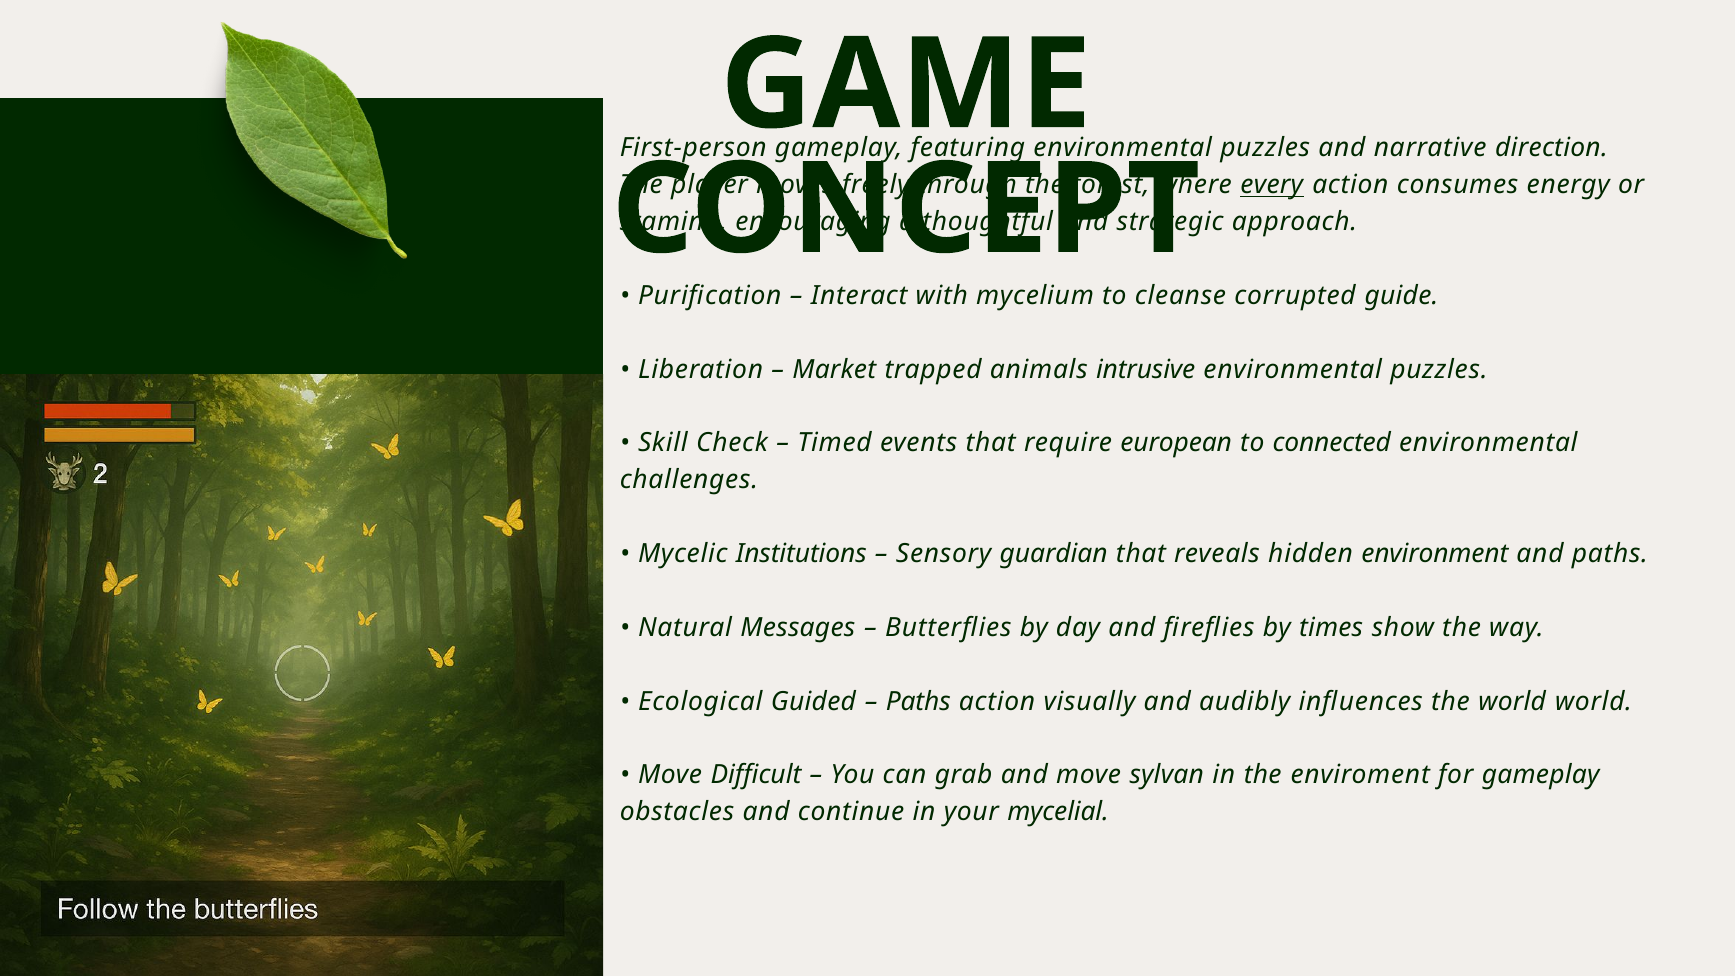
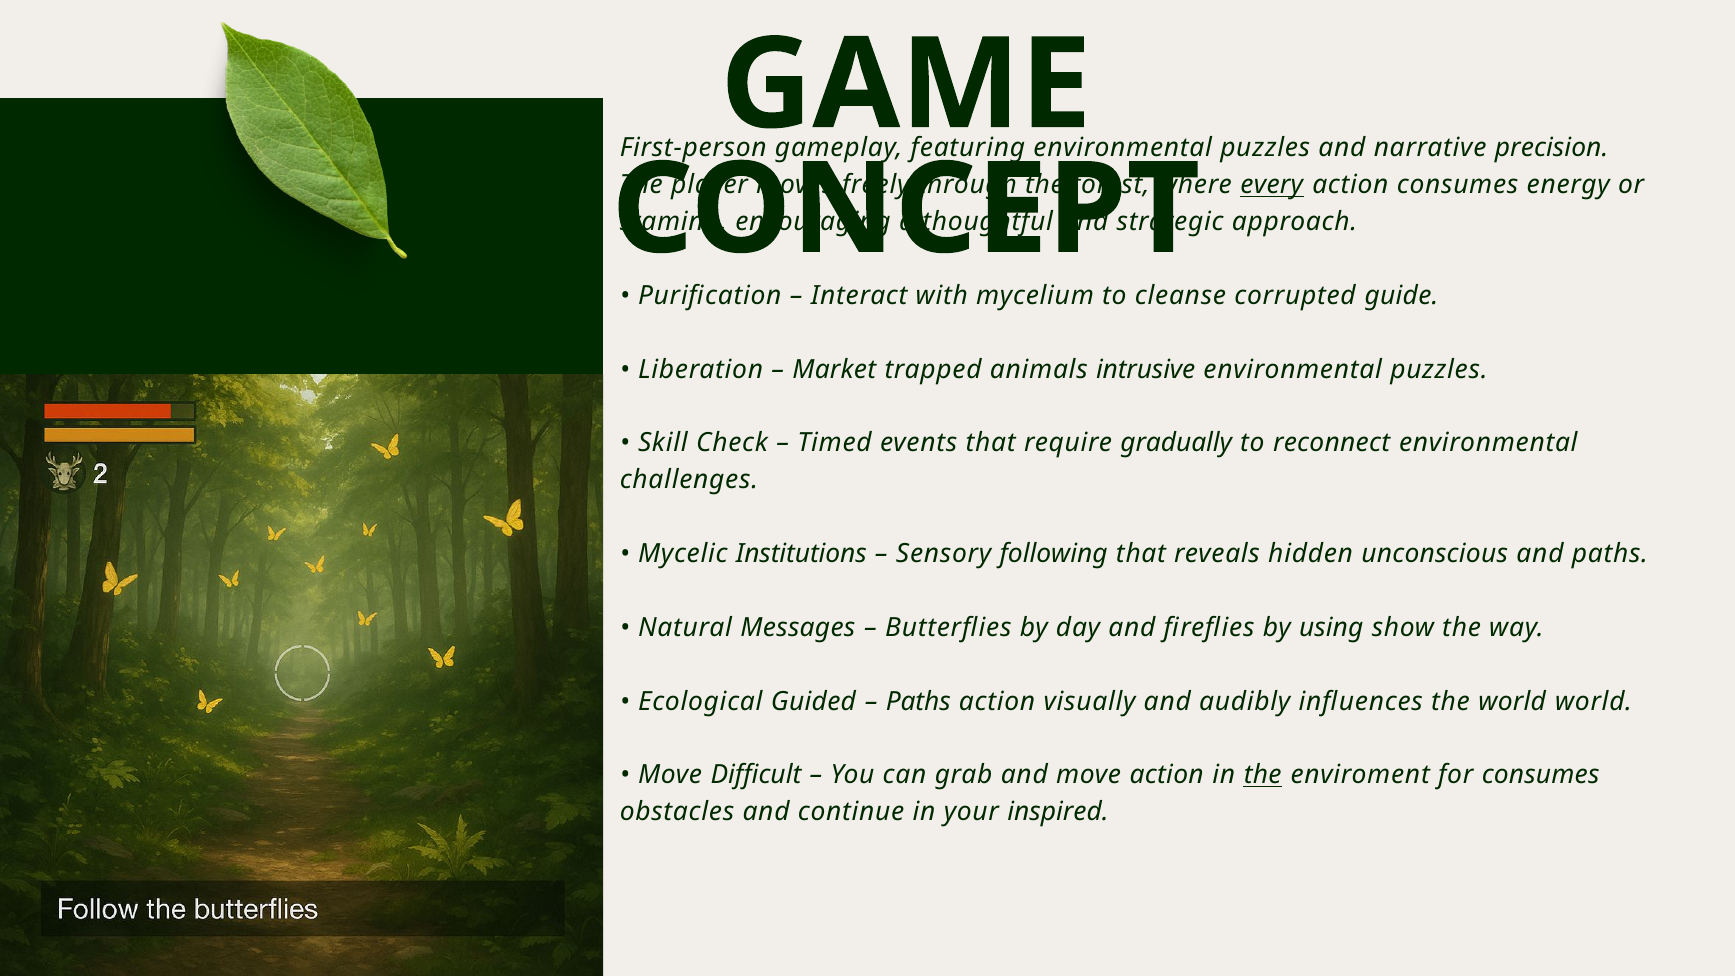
direction: direction -> precision
european: european -> gradually
connected: connected -> reconnect
guardian: guardian -> following
environment: environment -> unconscious
times: times -> using
move sylvan: sylvan -> action
the at (1263, 775) underline: none -> present
for gameplay: gameplay -> consumes
mycelial: mycelial -> inspired
